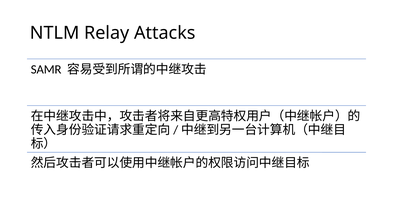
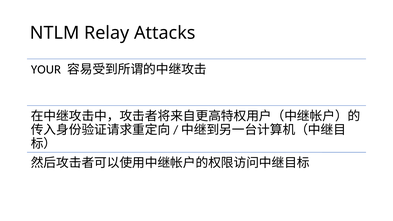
SAMR: SAMR -> YOUR
